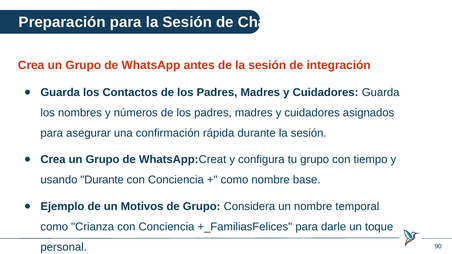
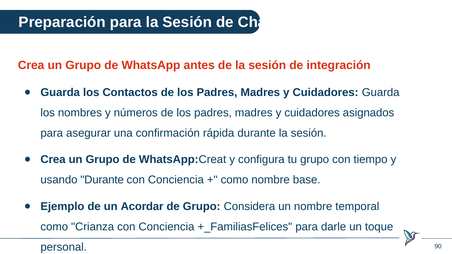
Motivos: Motivos -> Acordar
